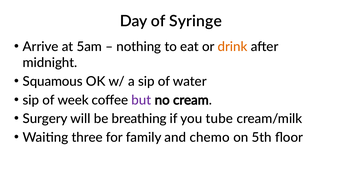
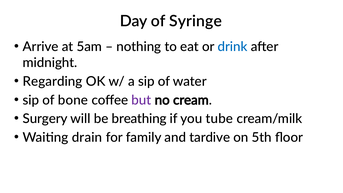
drink colour: orange -> blue
Squamous: Squamous -> Regarding
week: week -> bone
three: three -> drain
chemo: chemo -> tardive
